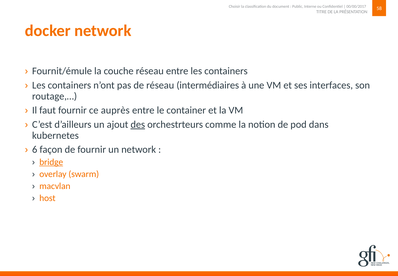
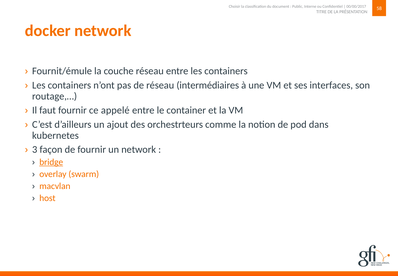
auprès: auprès -> appelé
des underline: present -> none
6: 6 -> 3
